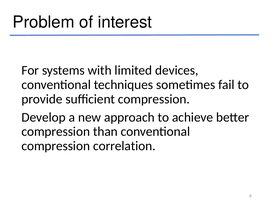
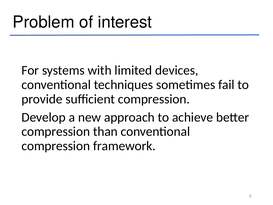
correlation: correlation -> framework
